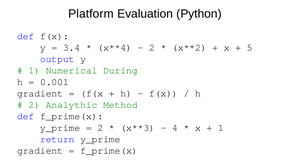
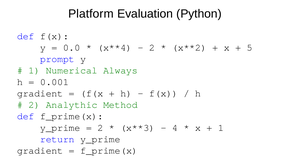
3.4: 3.4 -> 0.0
output: output -> prompt
During: During -> Always
